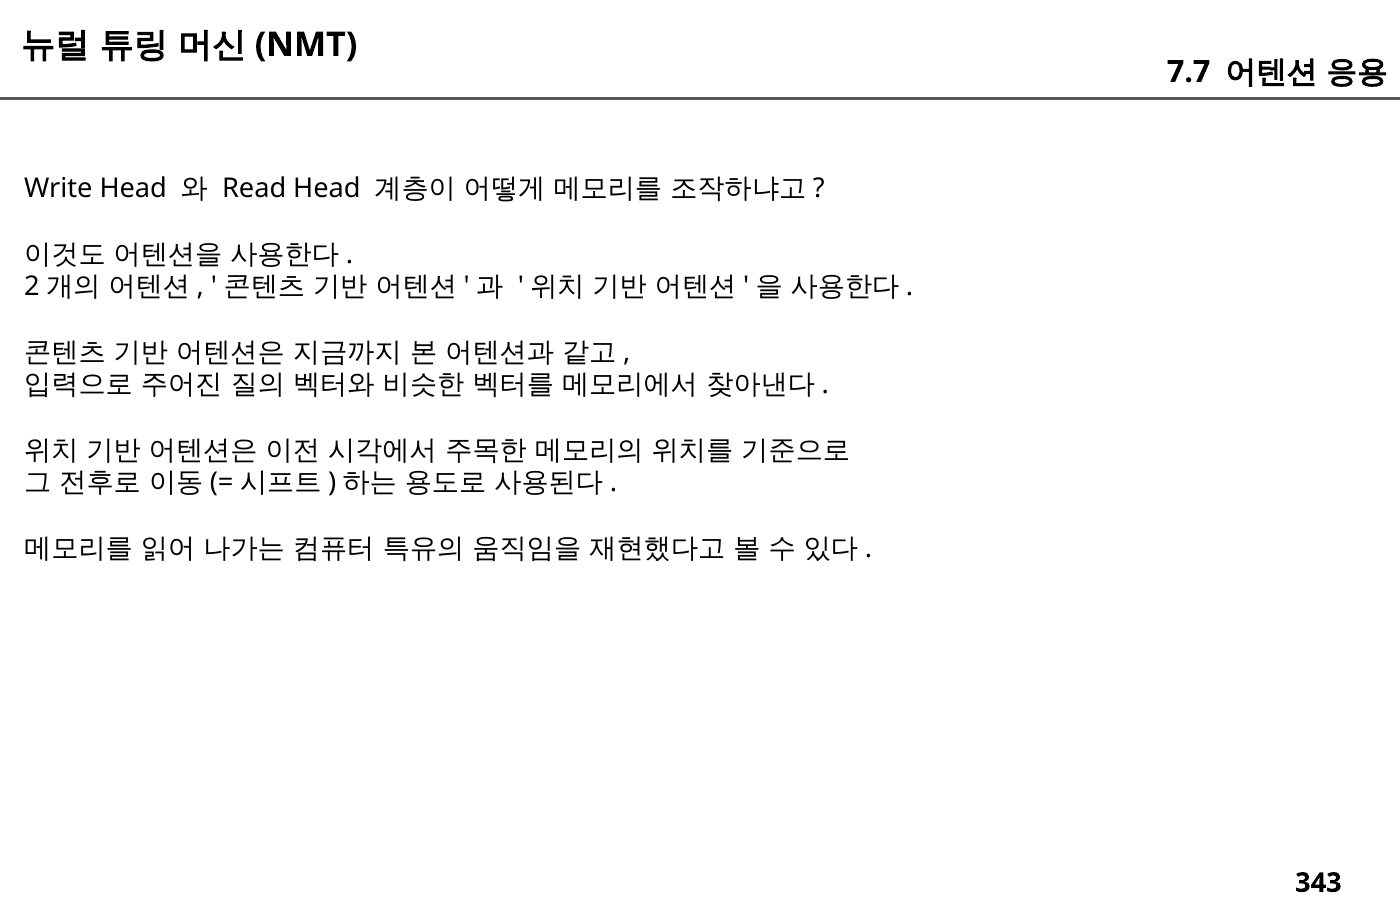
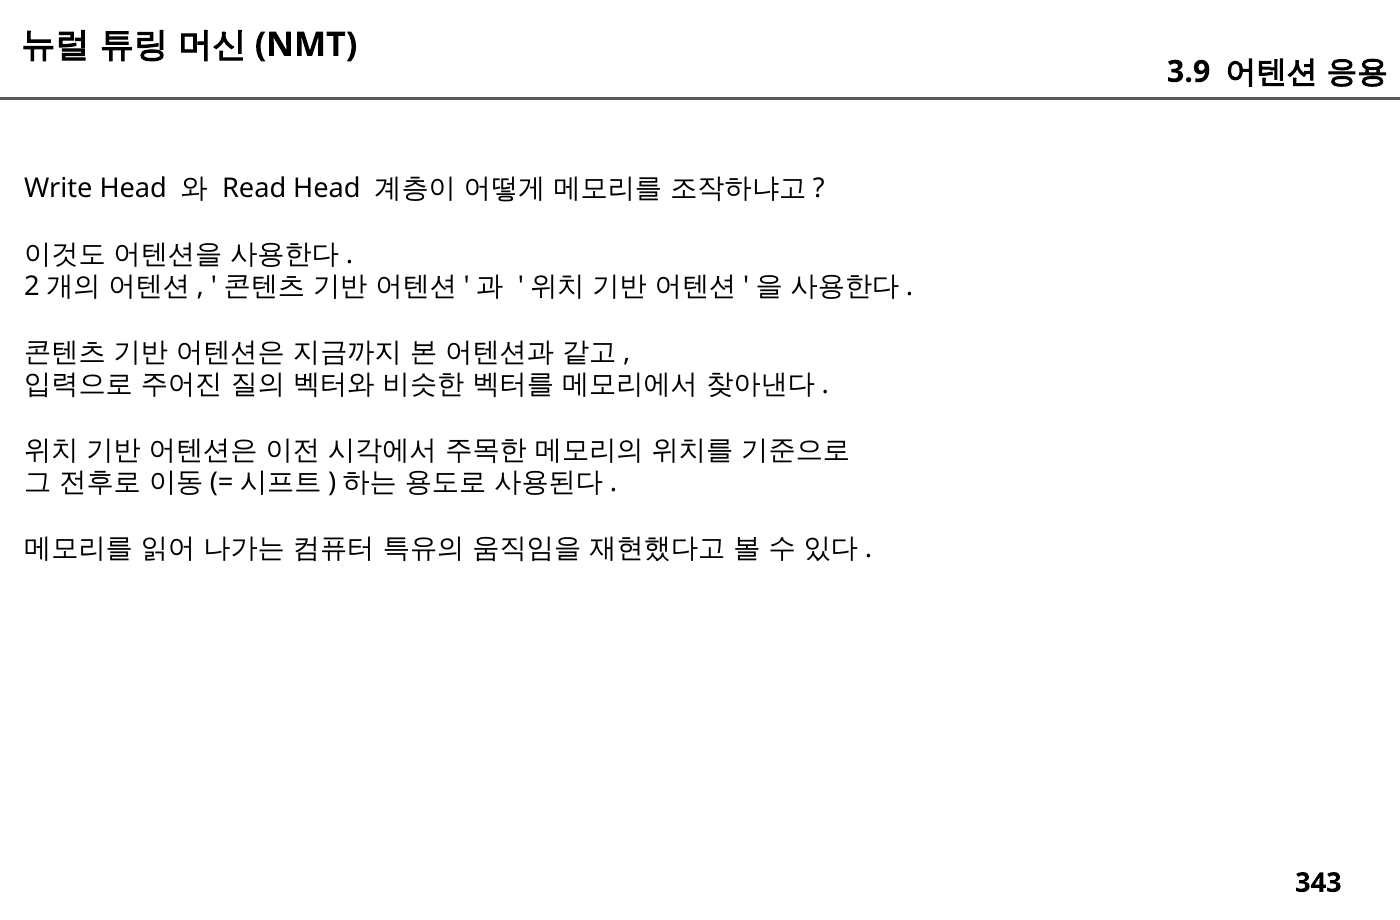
7.7: 7.7 -> 3.9
